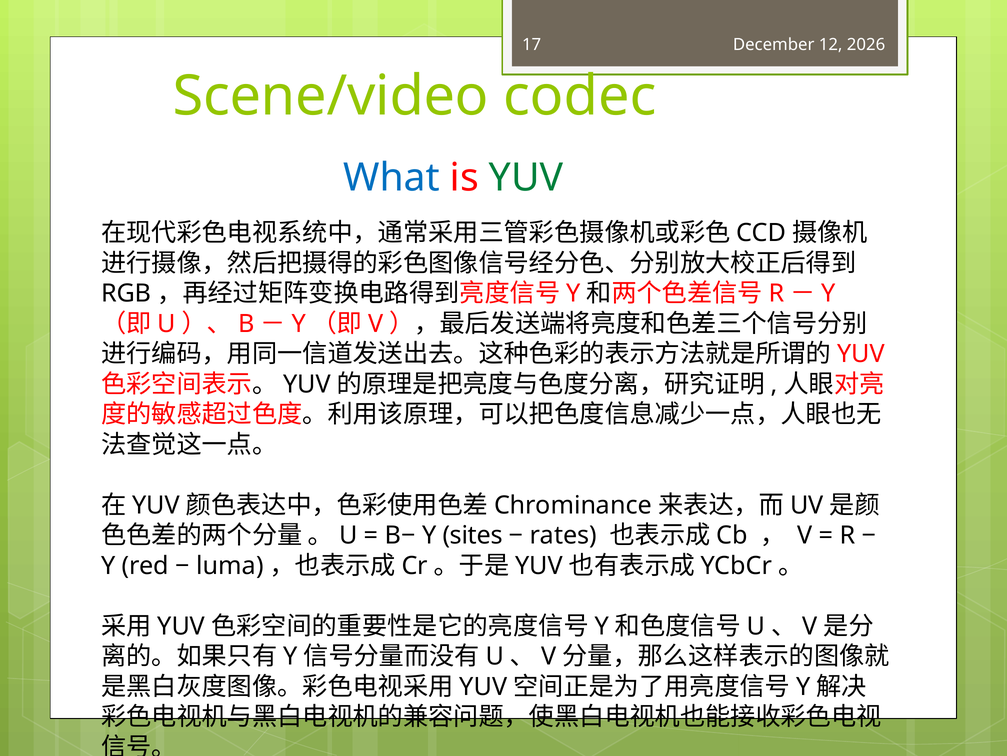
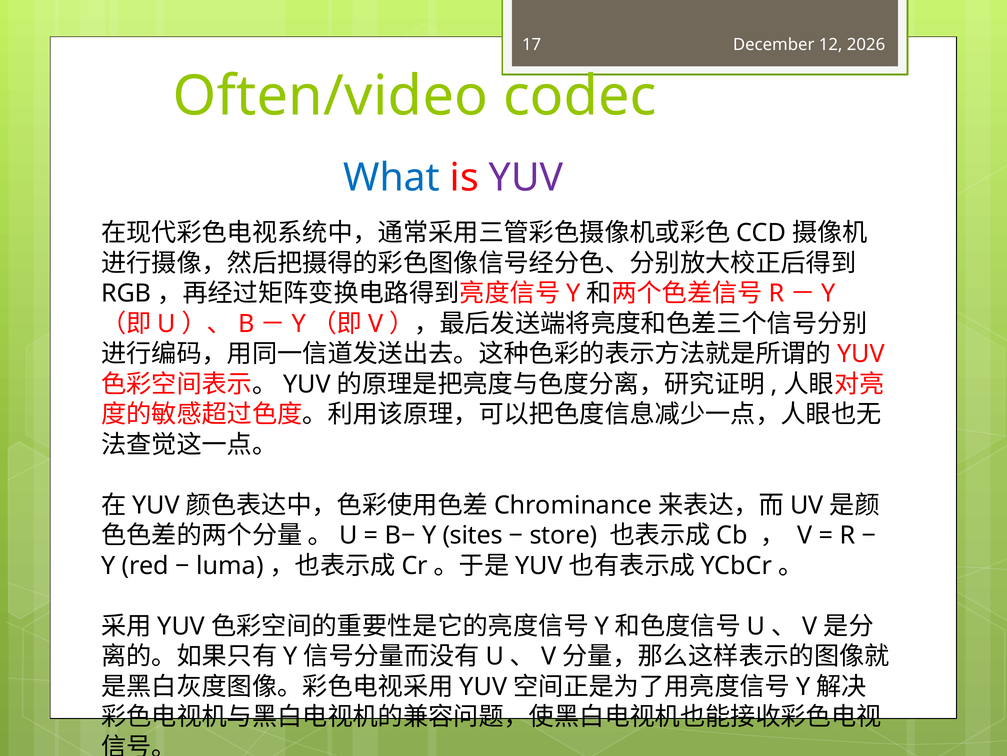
Scene/video: Scene/video -> Often/video
YUV colour: green -> purple
rates: rates -> store
